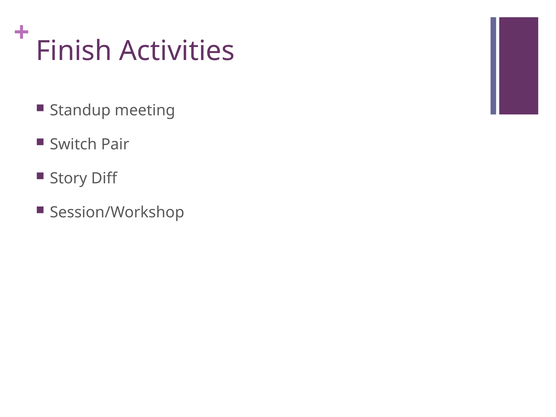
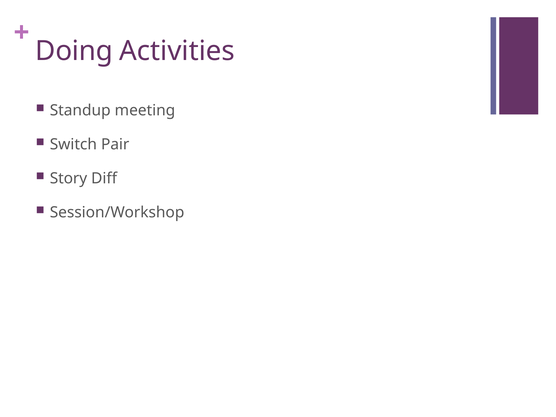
Finish: Finish -> Doing
